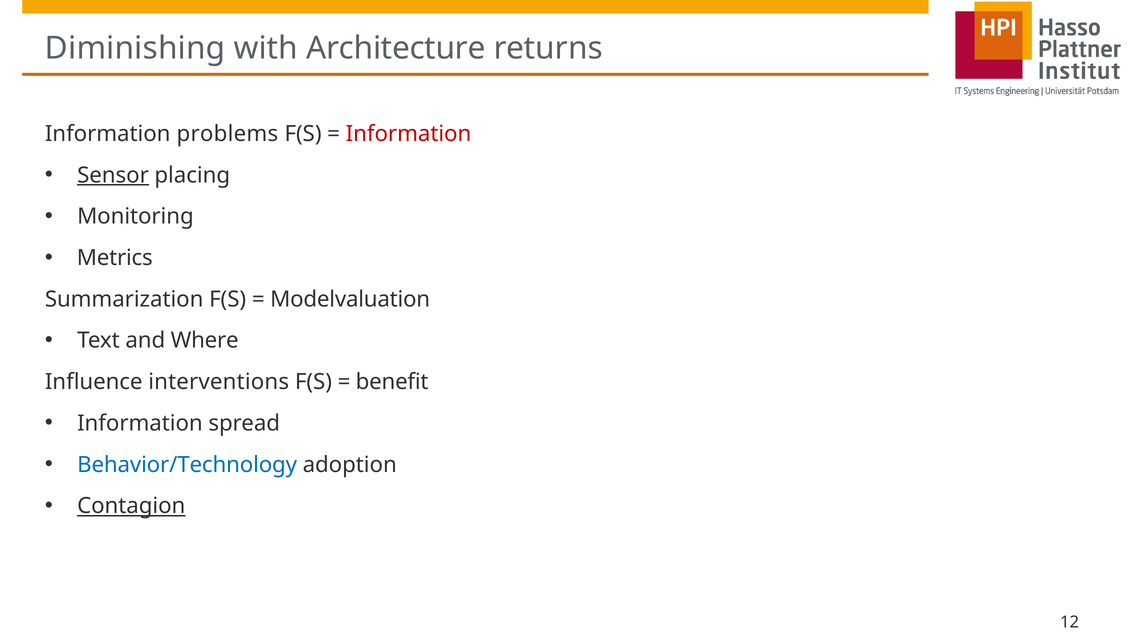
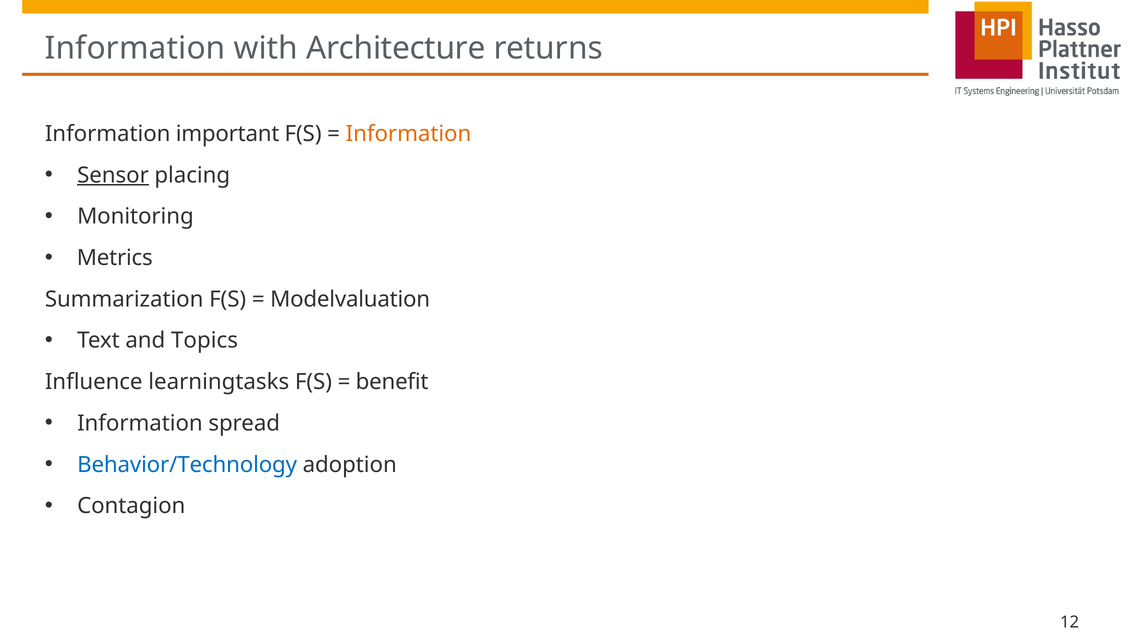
Diminishing at (135, 48): Diminishing -> Information
problems: problems -> important
Information at (409, 134) colour: red -> orange
Where: Where -> Topics
interventions: interventions -> learningtasks
Contagion underline: present -> none
